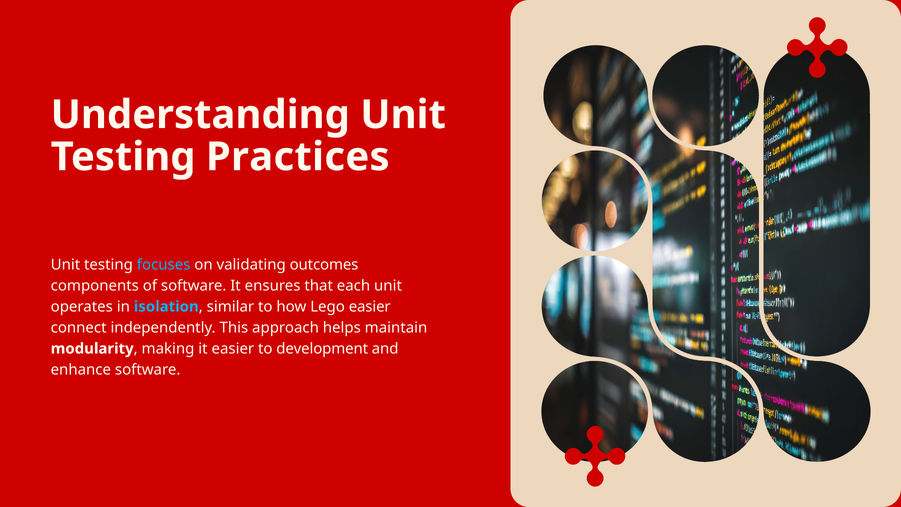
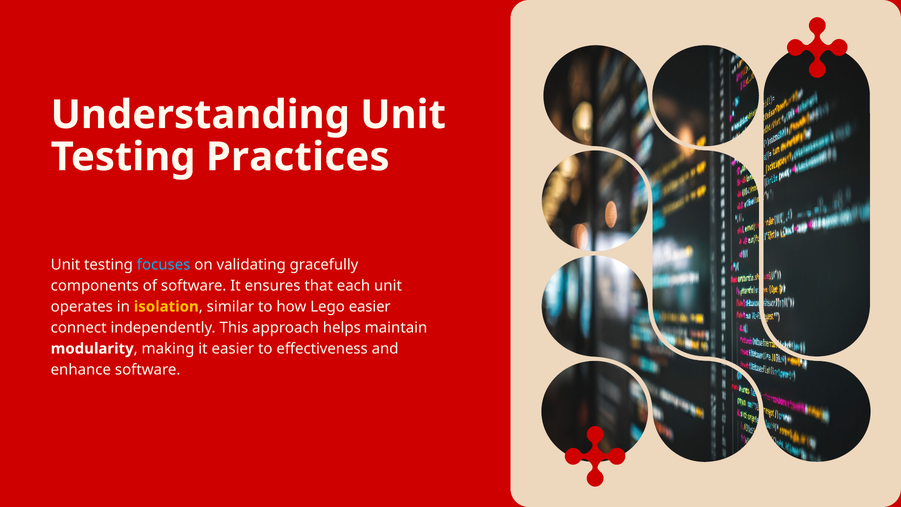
outcomes: outcomes -> gracefully
isolation colour: light blue -> yellow
development: development -> effectiveness
